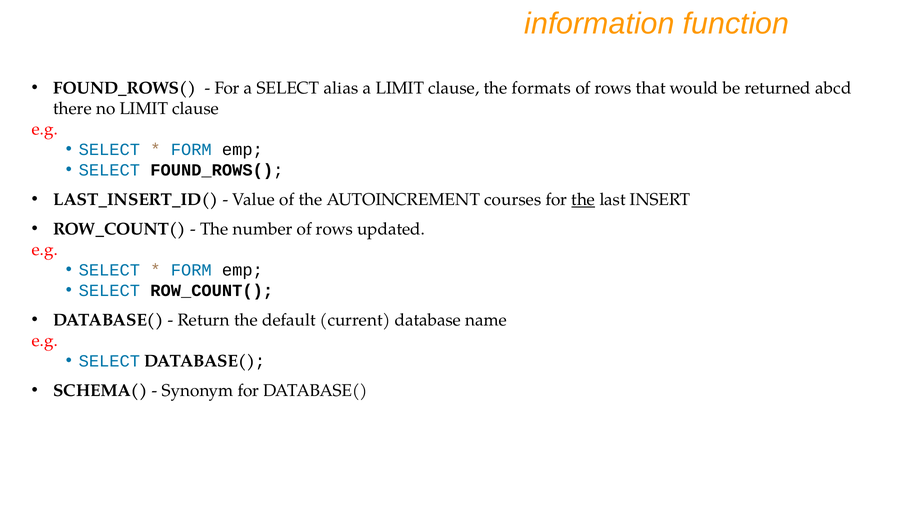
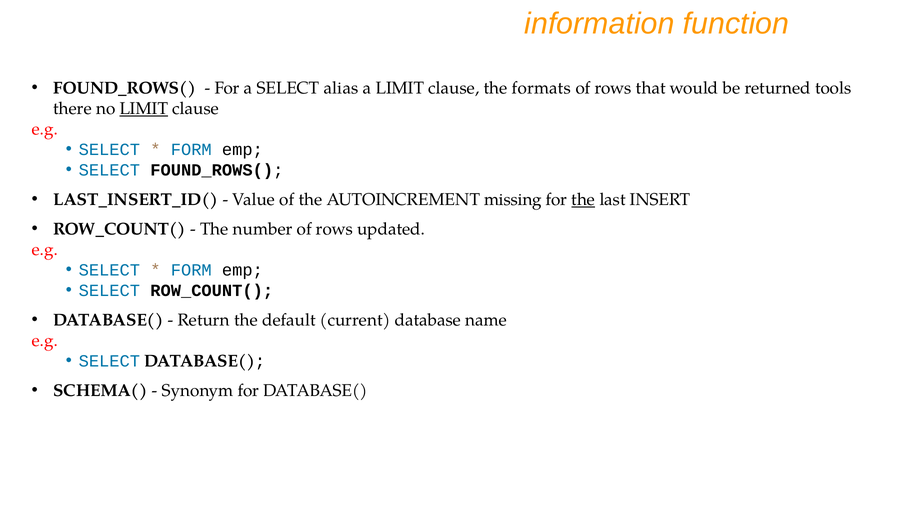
abcd: abcd -> tools
LIMIT at (144, 109) underline: none -> present
courses: courses -> missing
